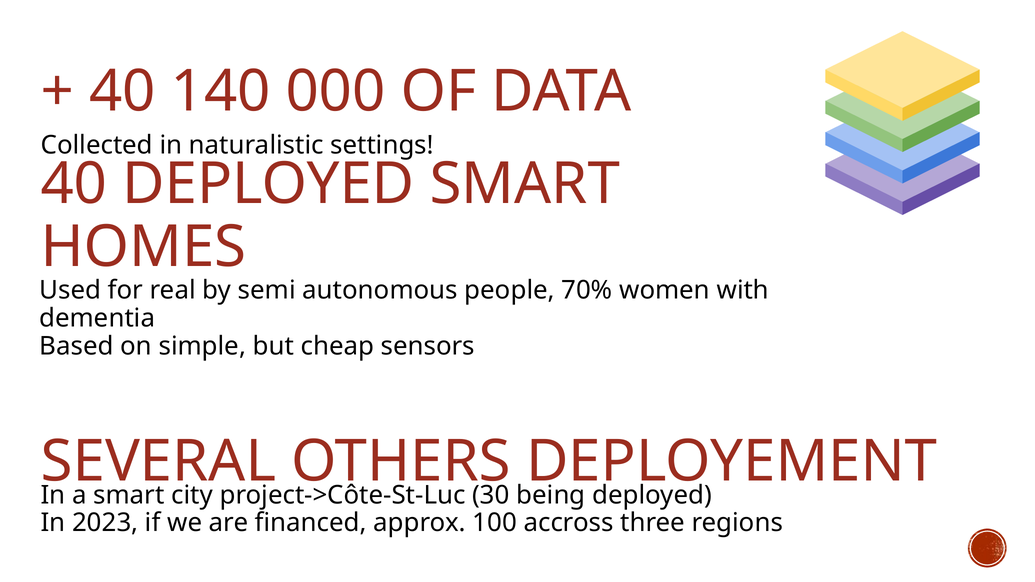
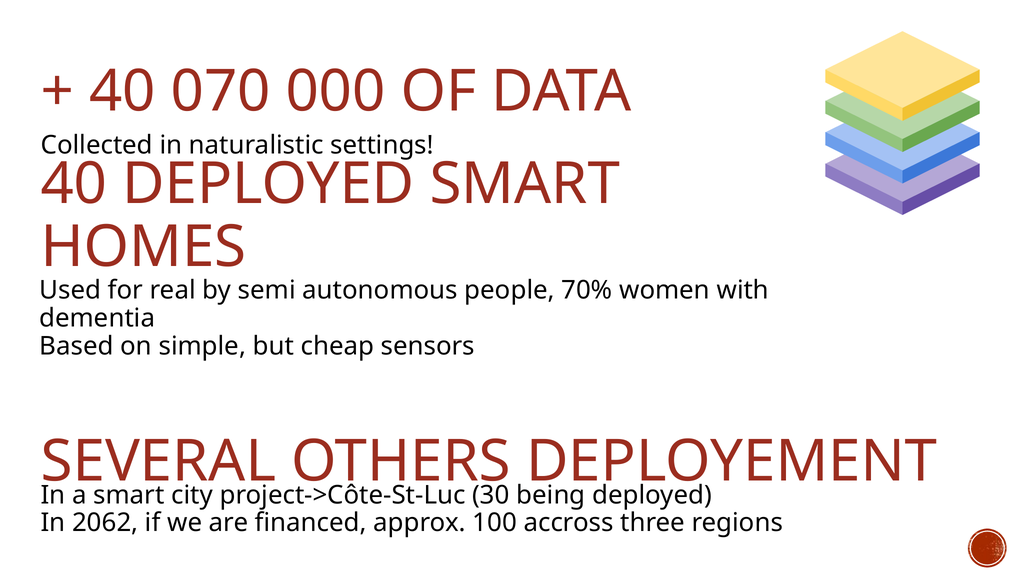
140: 140 -> 070
2023: 2023 -> 2062
